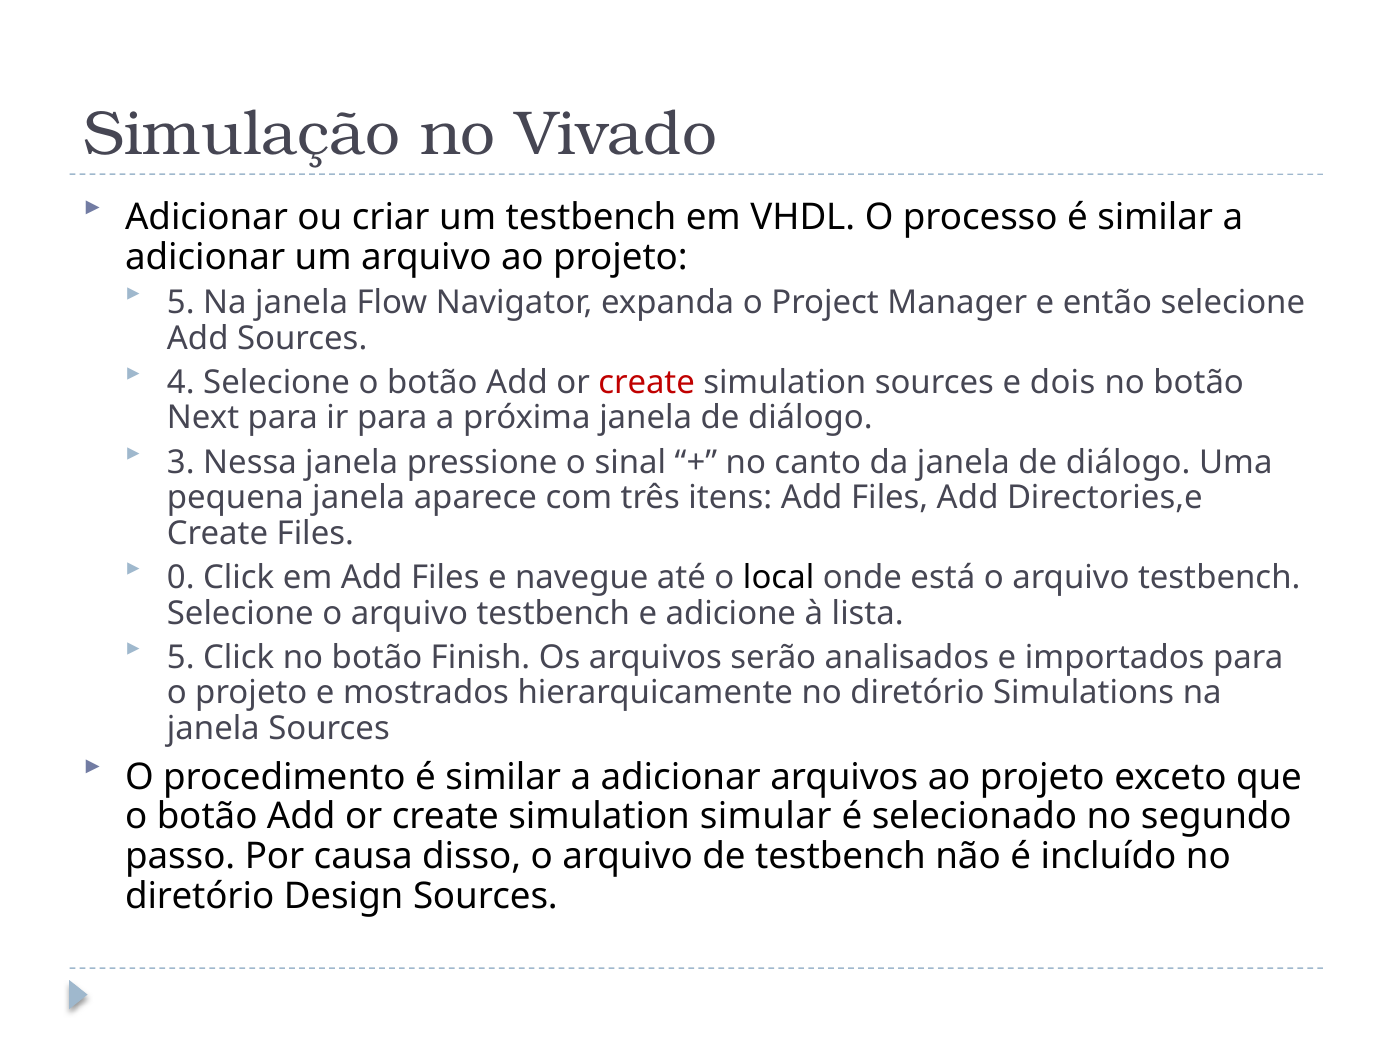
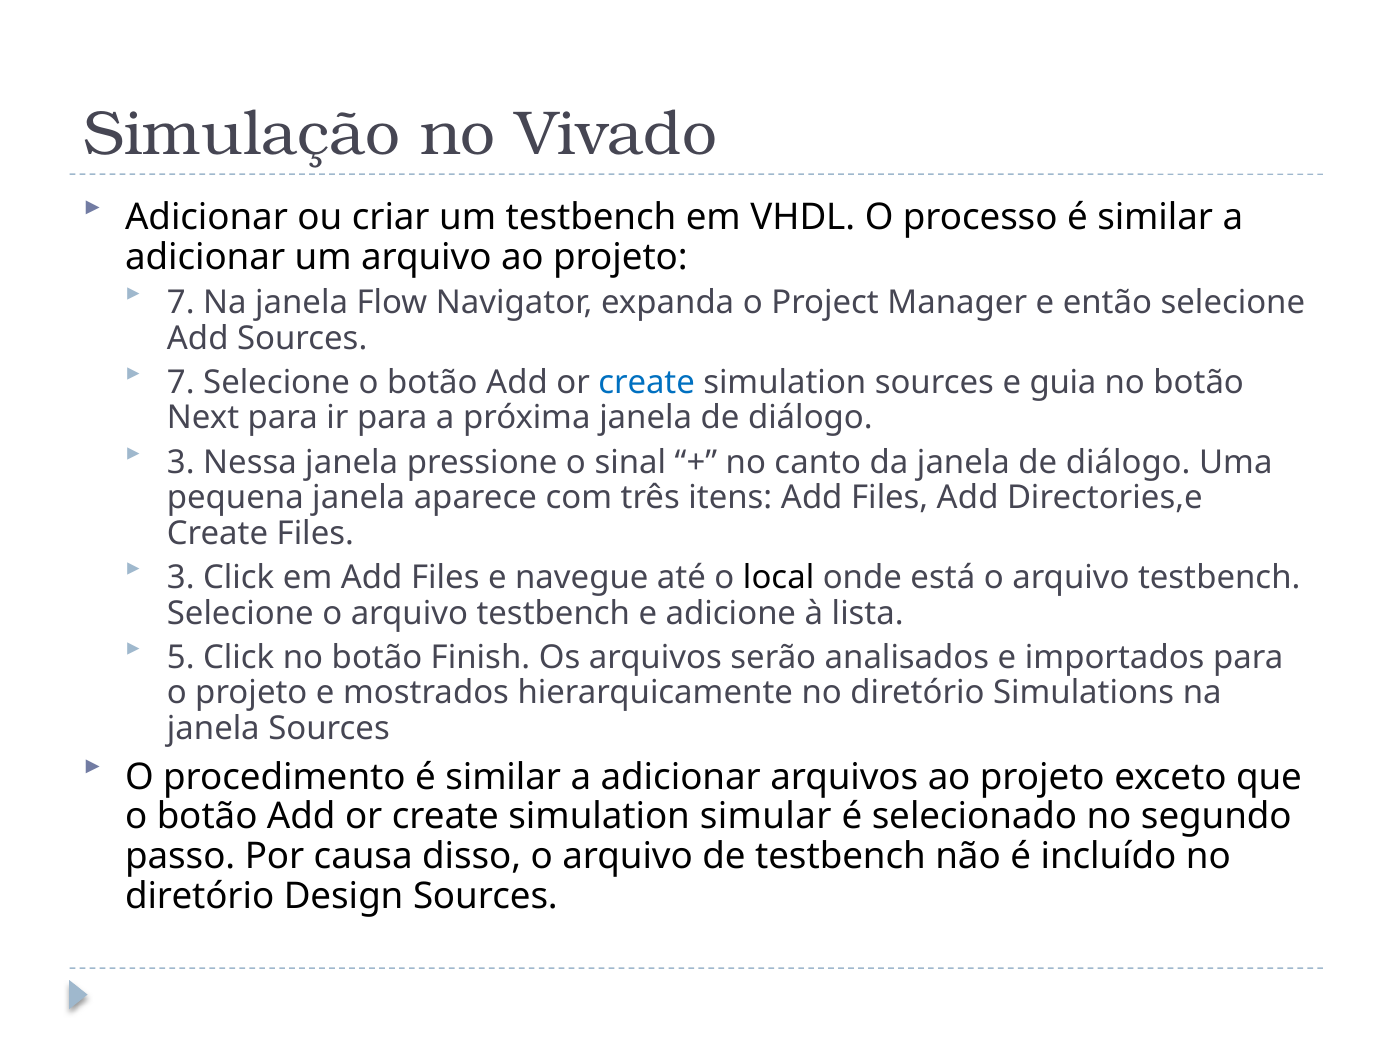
5 at (181, 303): 5 -> 7
4 at (181, 382): 4 -> 7
create at (647, 382) colour: red -> blue
dois: dois -> guia
0 at (181, 577): 0 -> 3
